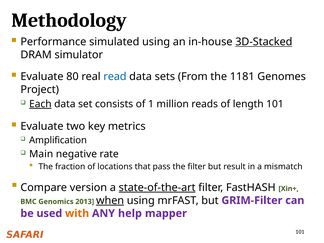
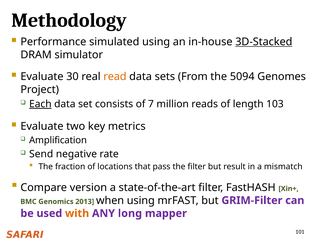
80: 80 -> 30
read colour: blue -> orange
1181: 1181 -> 5094
1: 1 -> 7
length 101: 101 -> 103
Main: Main -> Send
state-of-the-art underline: present -> none
when underline: present -> none
help: help -> long
